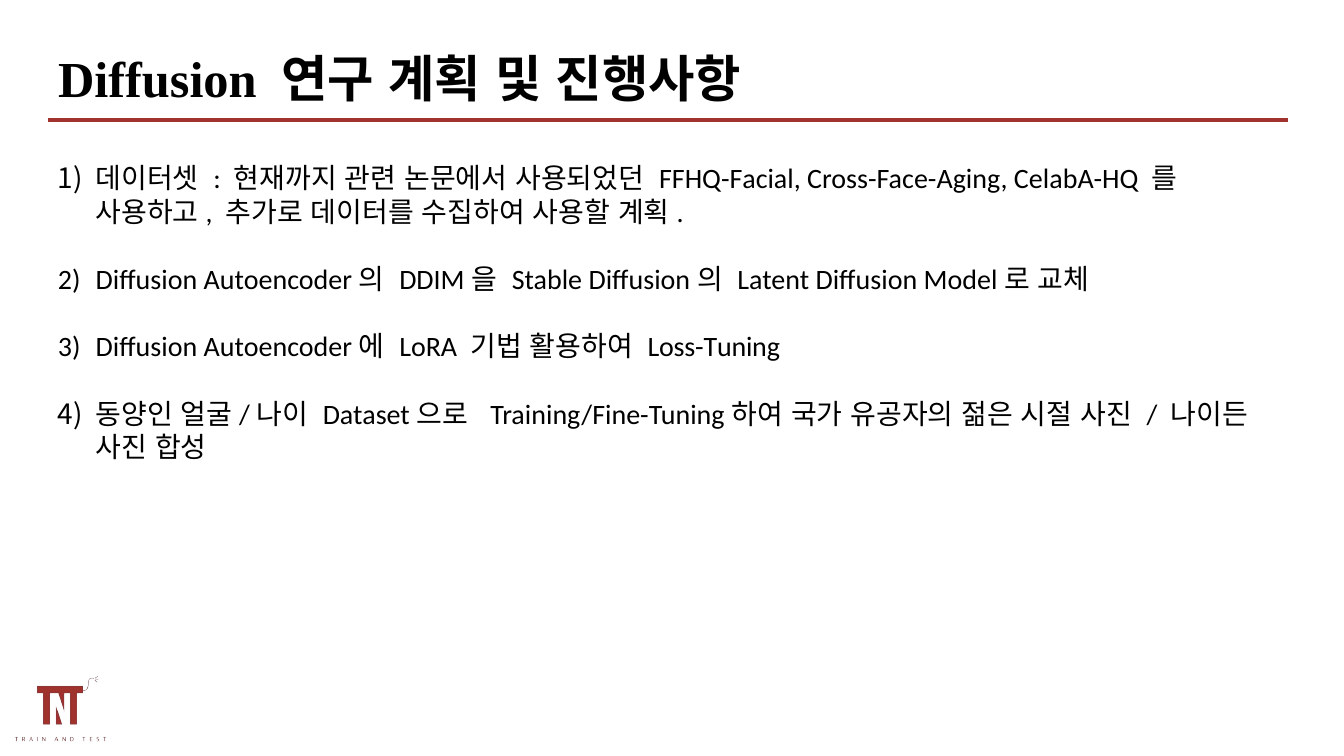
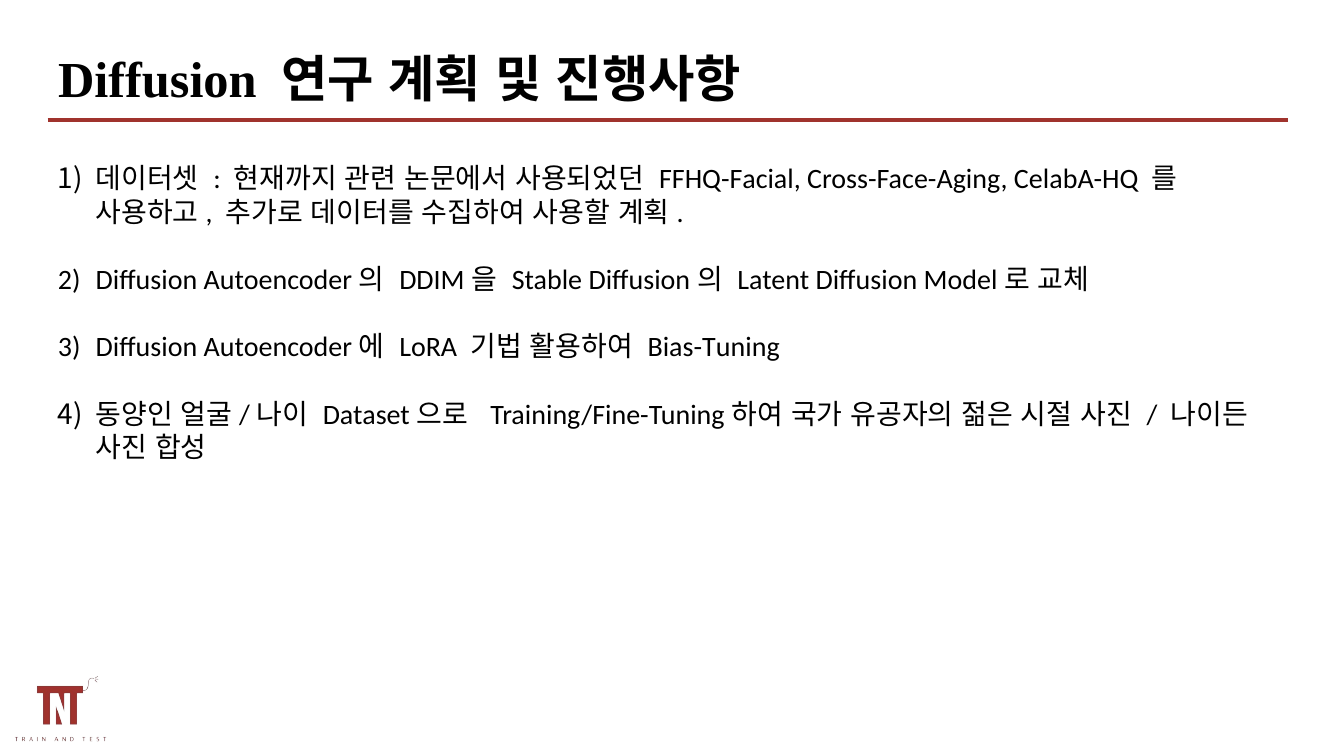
Loss-Tuning: Loss-Tuning -> Bias-Tuning
